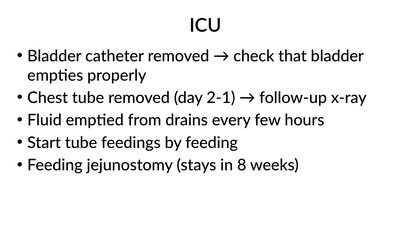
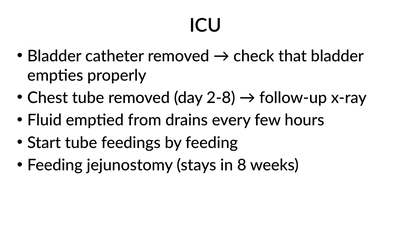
2-1: 2-1 -> 2-8
